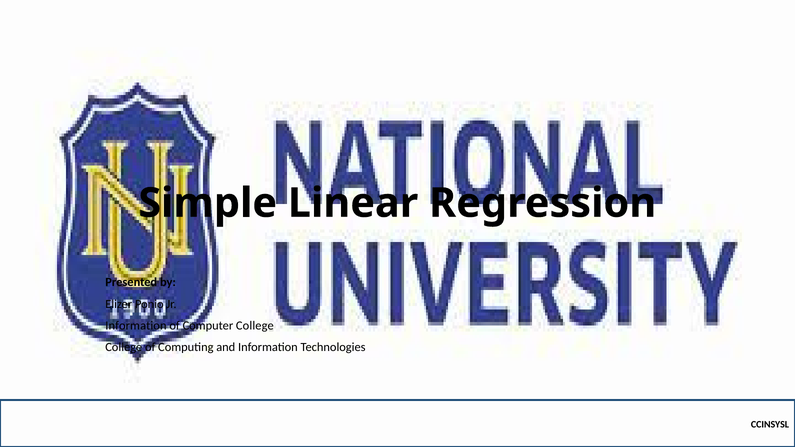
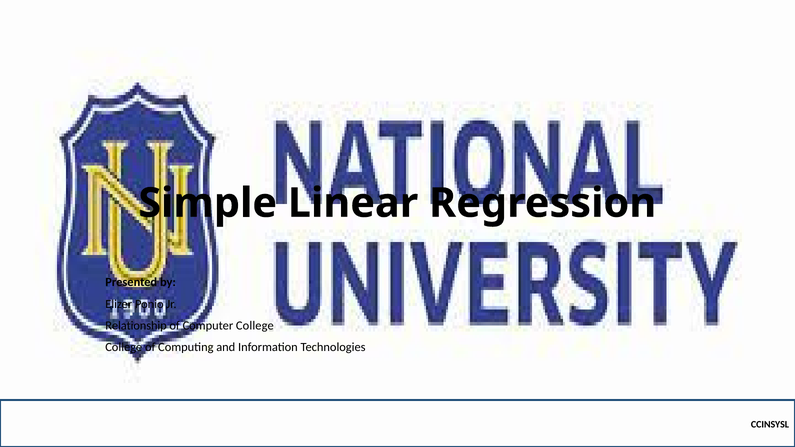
Information at (136, 326): Information -> Relationship
